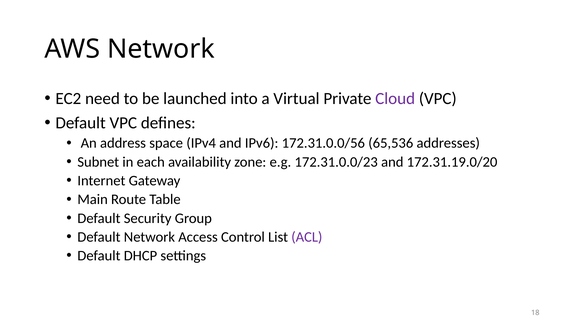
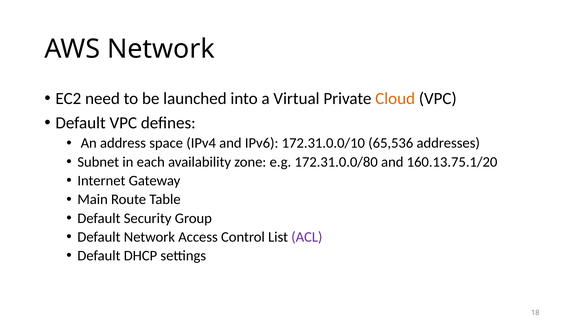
Cloud colour: purple -> orange
172.31.0.0/56: 172.31.0.0/56 -> 172.31.0.0/10
172.31.0.0/23: 172.31.0.0/23 -> 172.31.0.0/80
172.31.19.0/20: 172.31.19.0/20 -> 160.13.75.1/20
